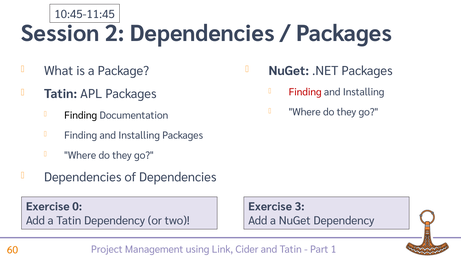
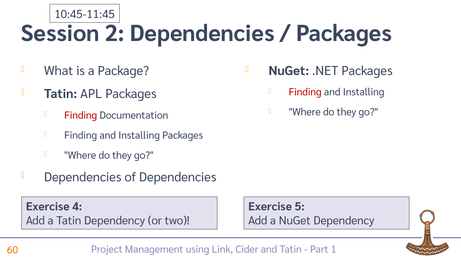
Finding at (81, 115) colour: black -> red
0: 0 -> 4
3: 3 -> 5
